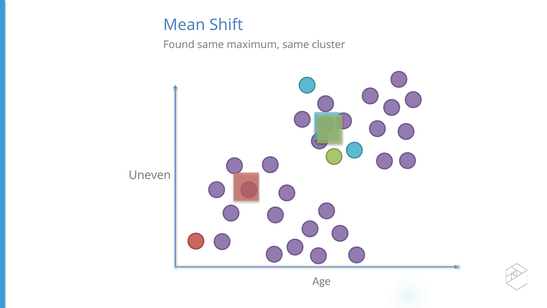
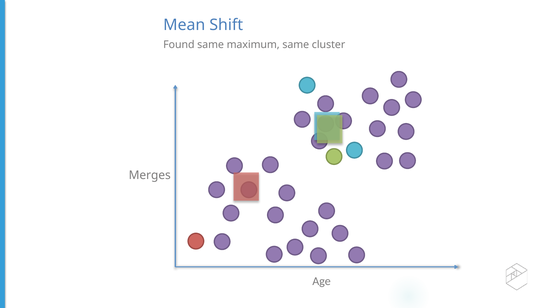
Uneven: Uneven -> Merges
